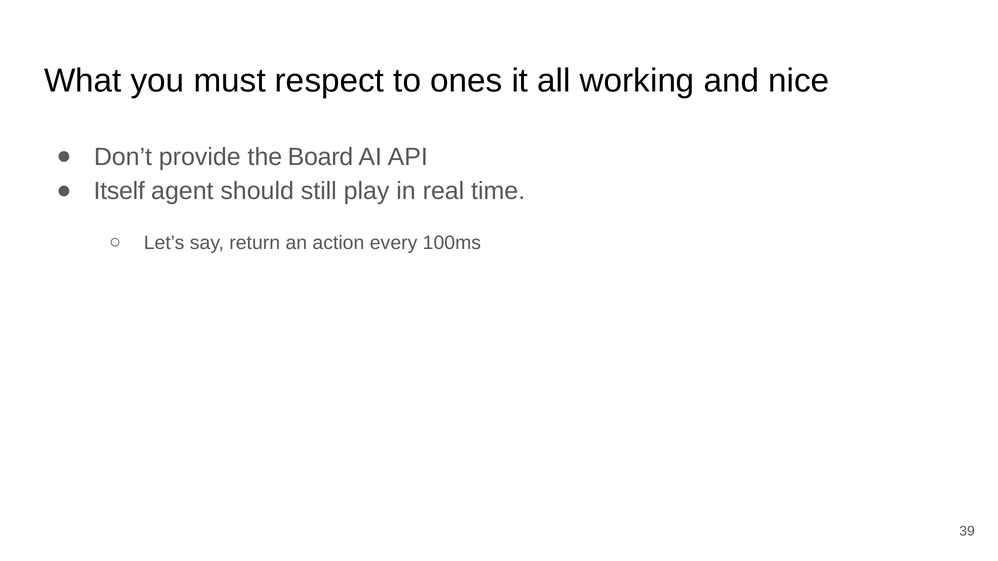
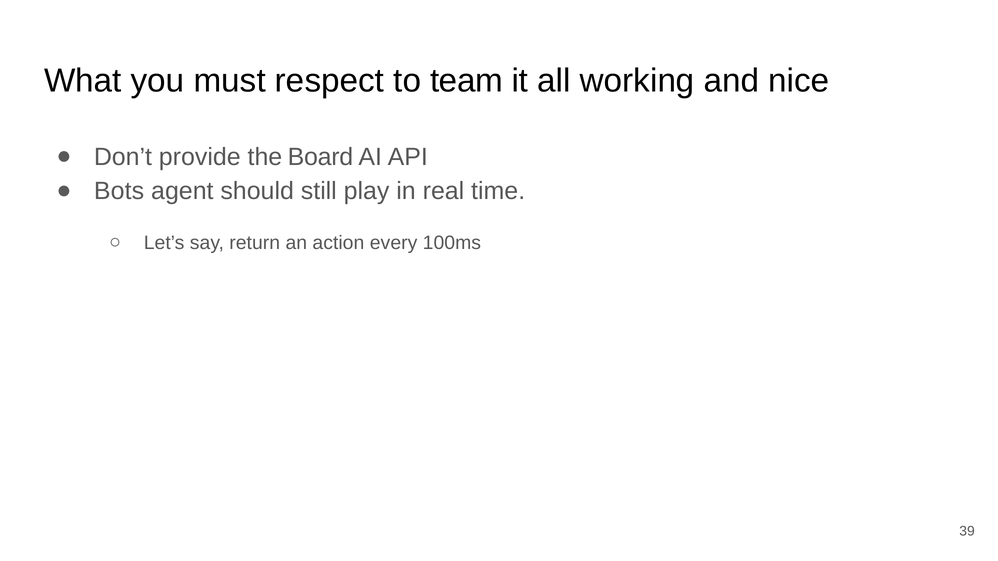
ones: ones -> team
Itself: Itself -> Bots
